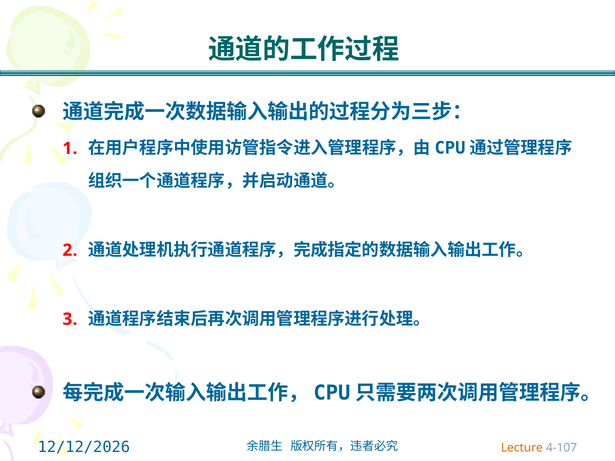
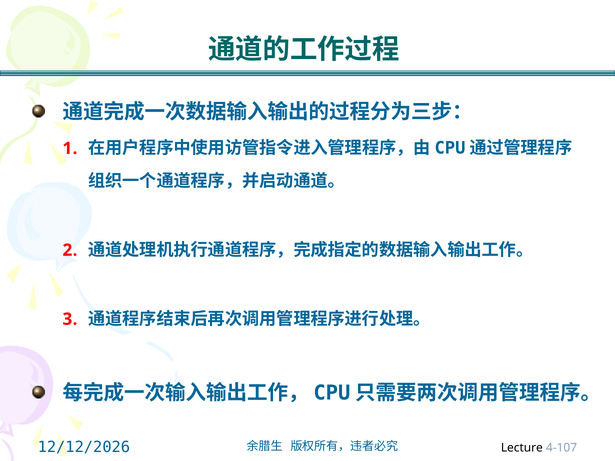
Lecture colour: orange -> black
